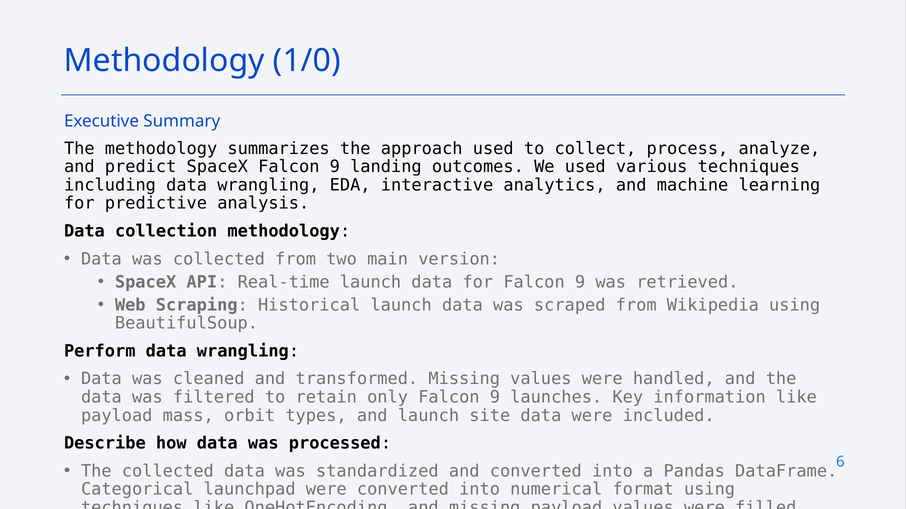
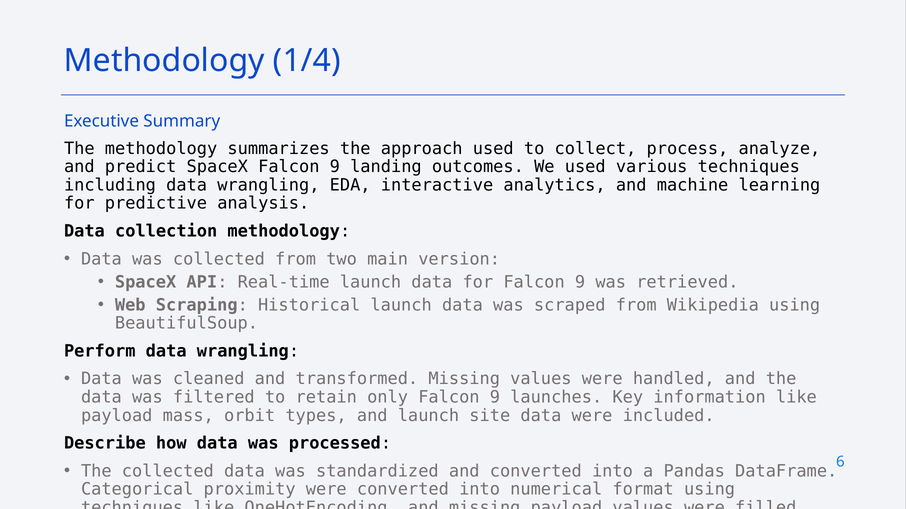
1/0: 1/0 -> 1/4
launchpad: launchpad -> proximity
